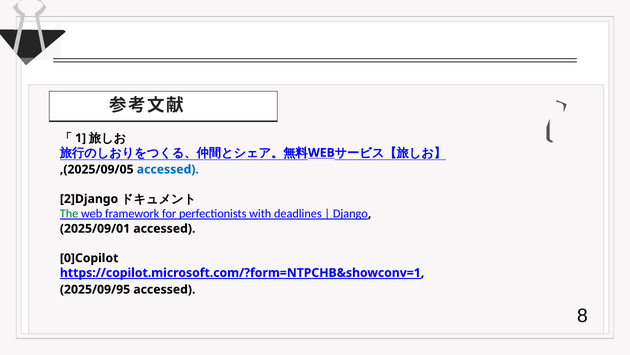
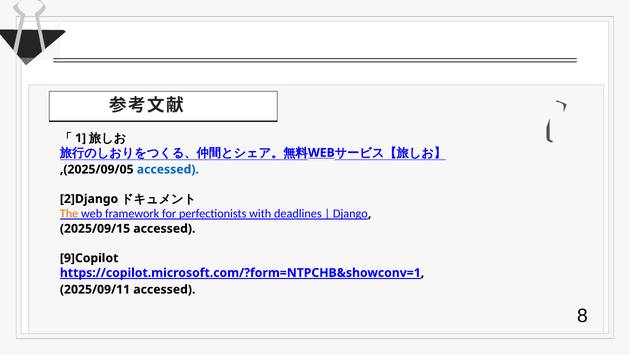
The colour: green -> orange
2025/09/01: 2025/09/01 -> 2025/09/15
0]Copilot: 0]Copilot -> 9]Copilot
2025/09/95: 2025/09/95 -> 2025/09/11
